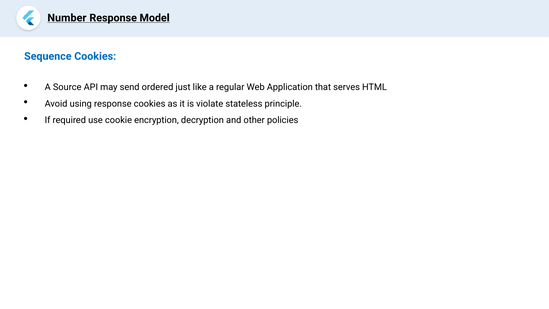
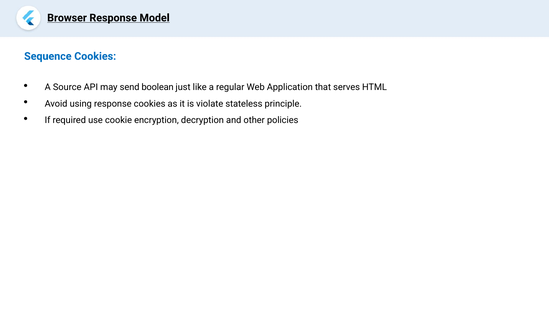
Number: Number -> Browser
ordered: ordered -> boolean
